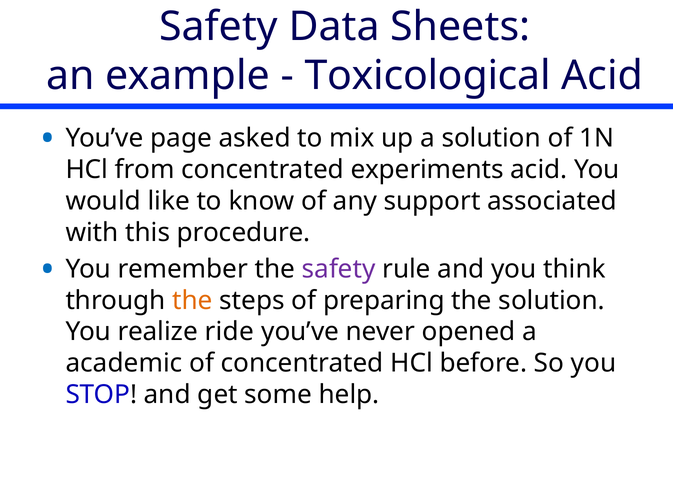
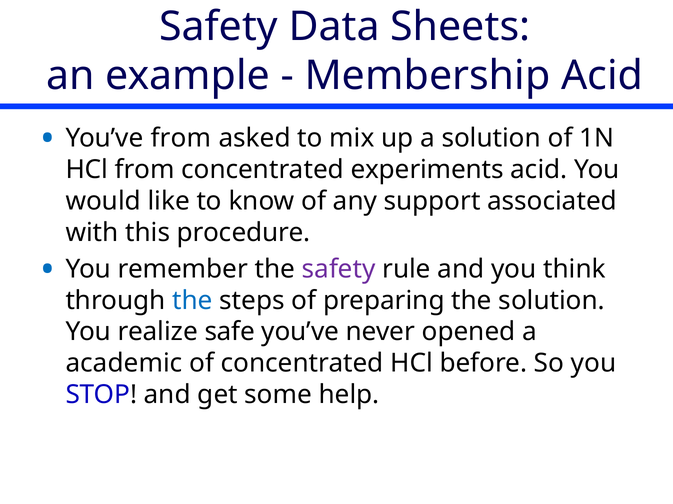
Toxicological: Toxicological -> Membership
You’ve page: page -> from
the at (193, 301) colour: orange -> blue
ride: ride -> safe
